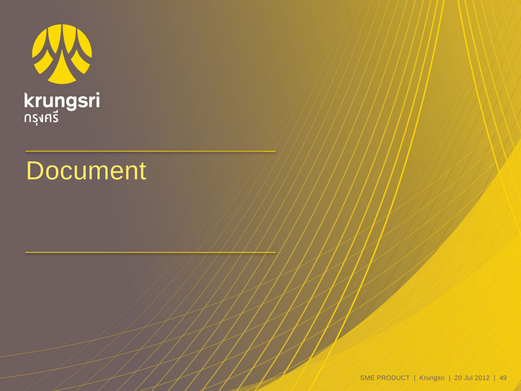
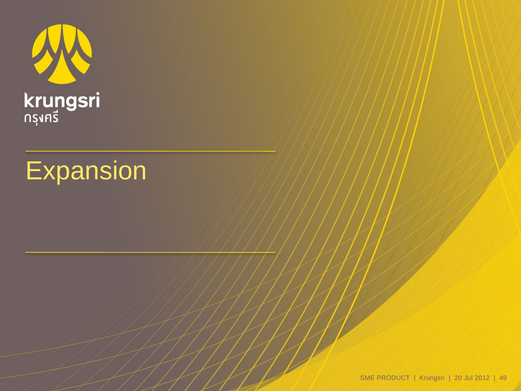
Document: Document -> Expansion
